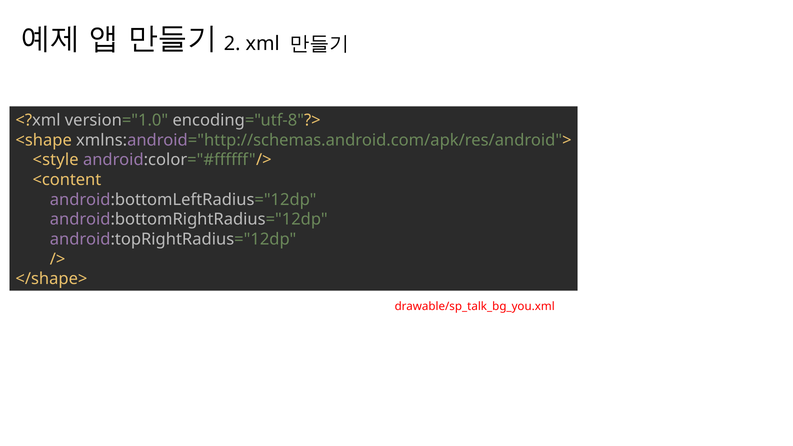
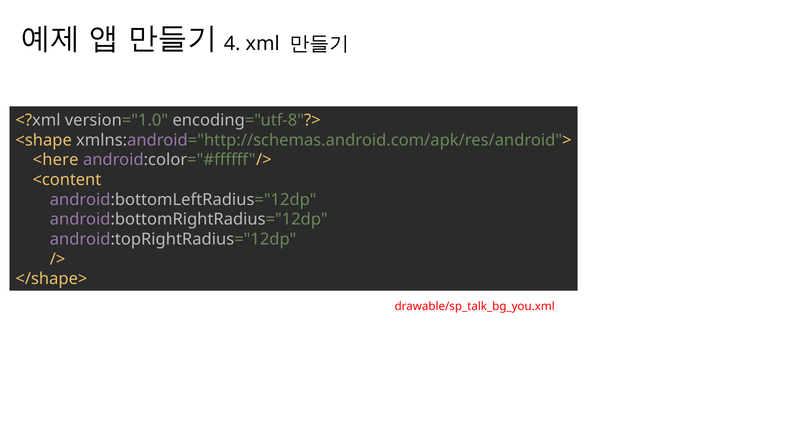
2: 2 -> 4
<style: <style -> <here
